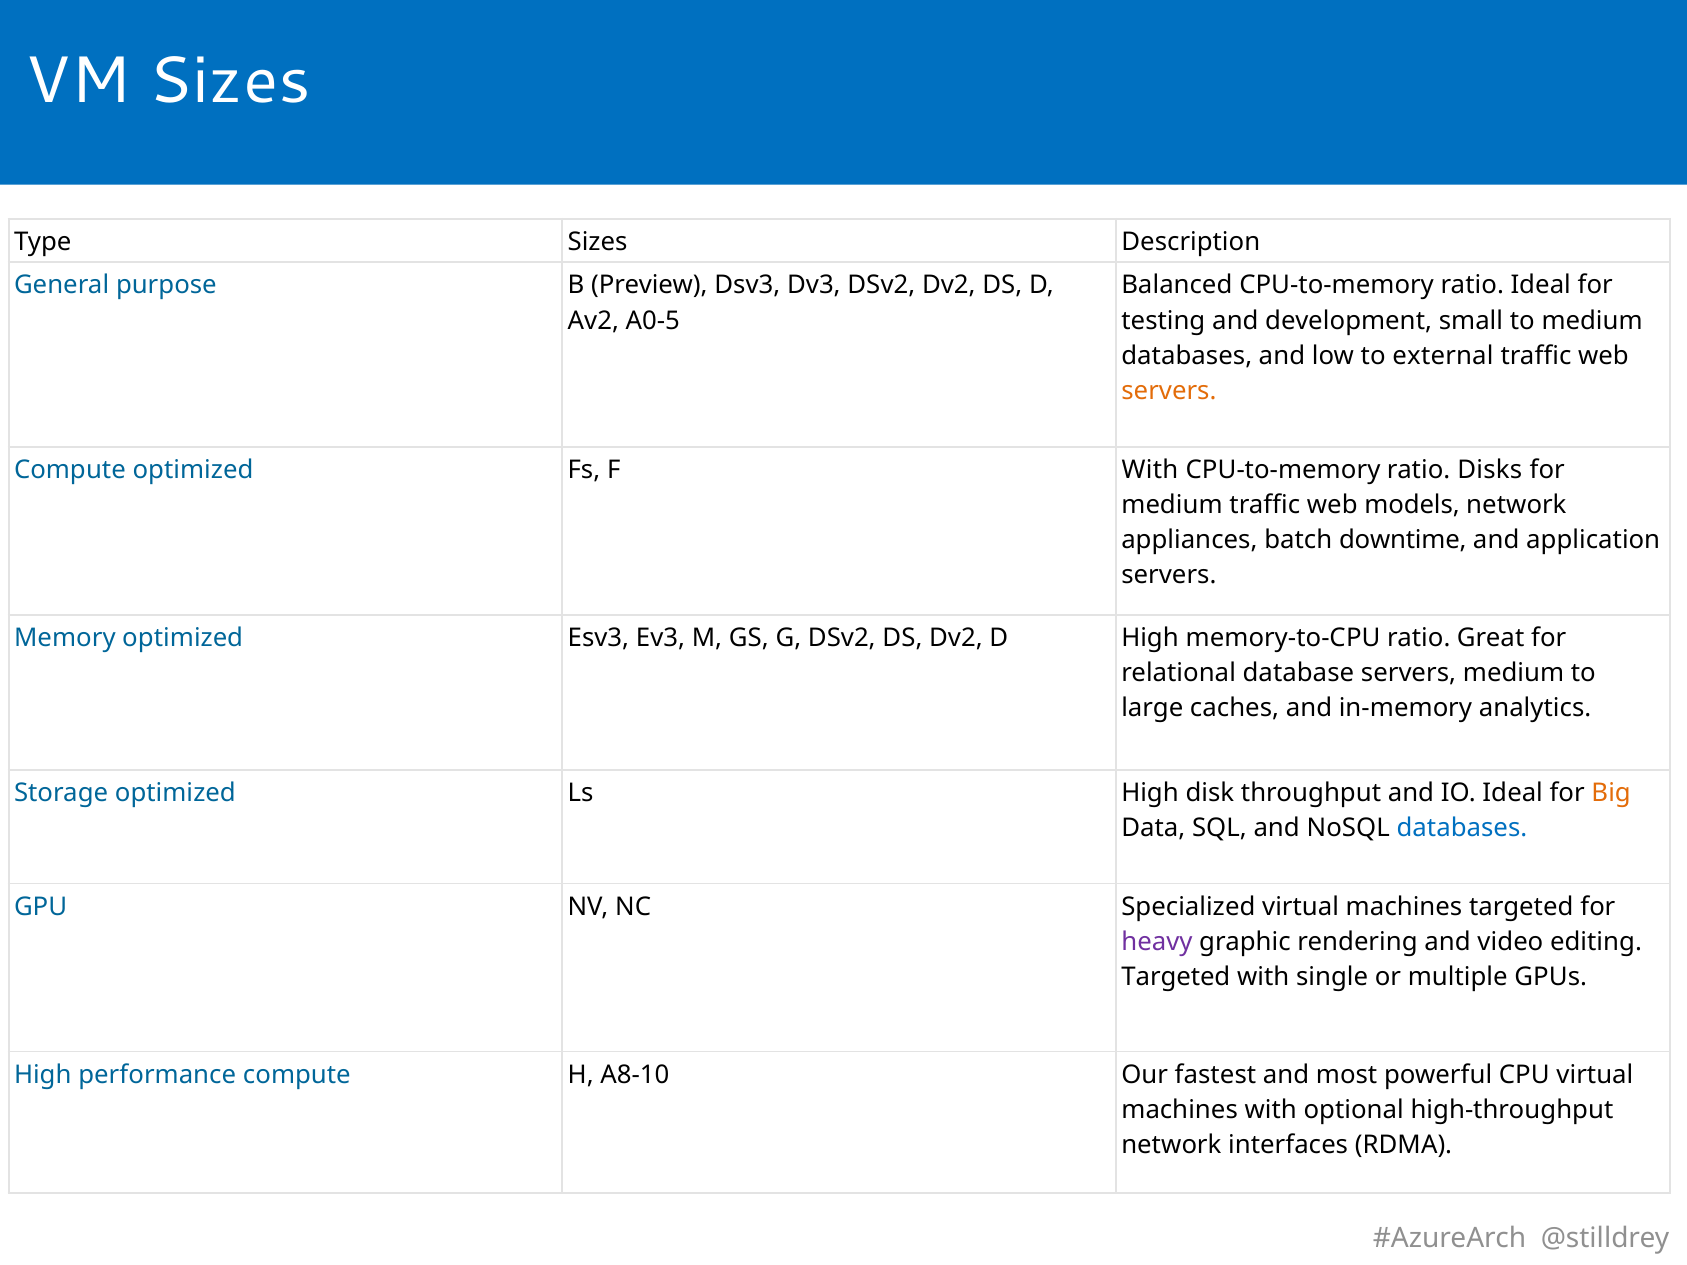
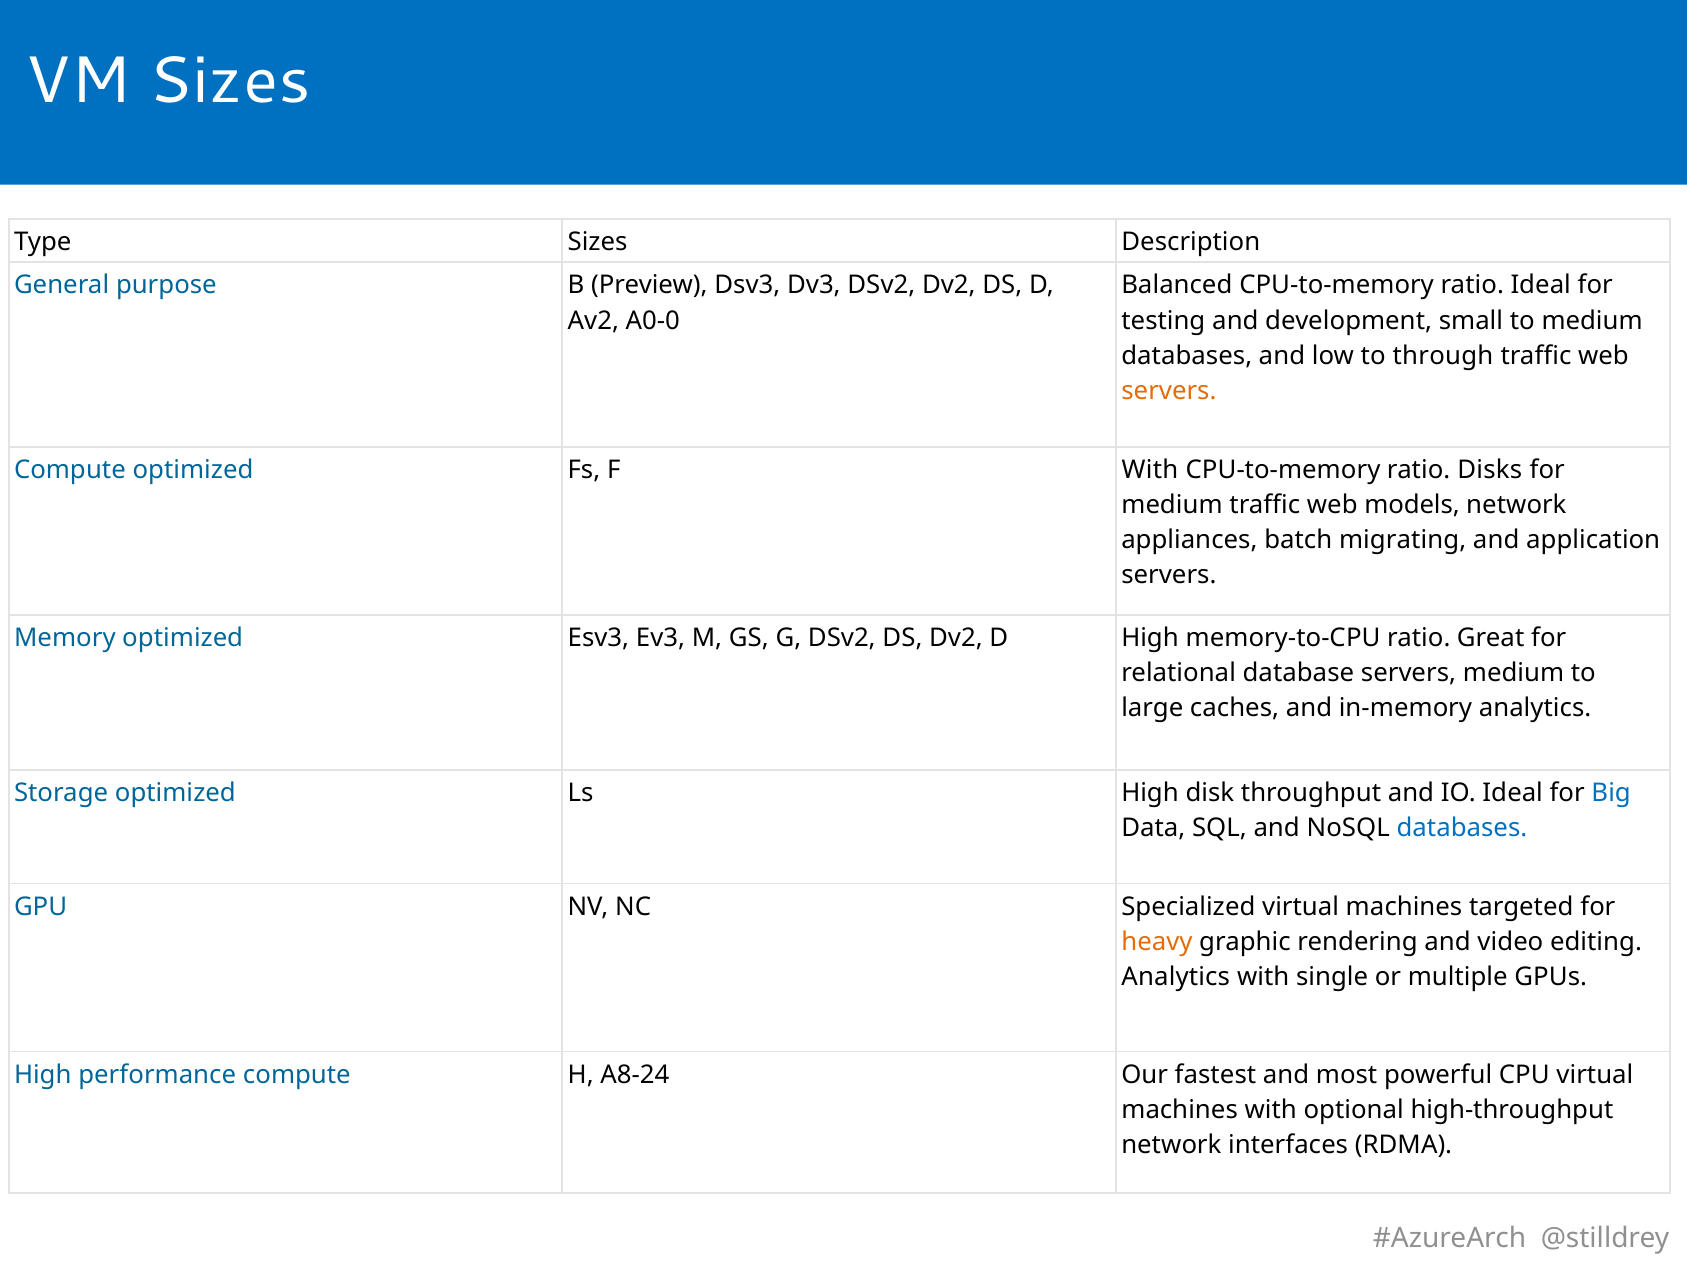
A0-5: A0-5 -> A0-0
external: external -> through
downtime: downtime -> migrating
Big colour: orange -> blue
heavy colour: purple -> orange
Targeted at (1176, 977): Targeted -> Analytics
A8-10: A8-10 -> A8-24
